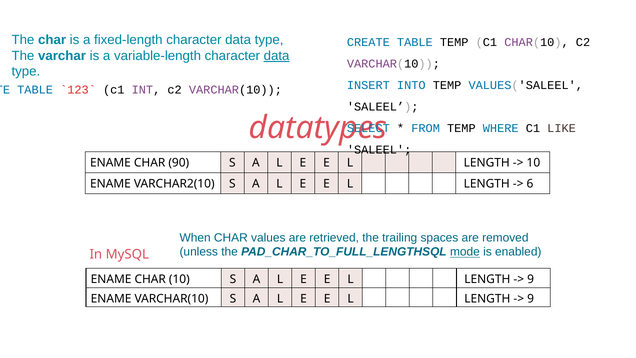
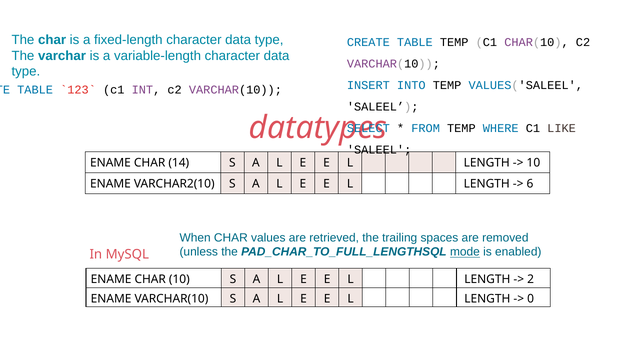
data at (277, 56) underline: present -> none
90: 90 -> 14
9 at (531, 279): 9 -> 2
9 at (531, 299): 9 -> 0
